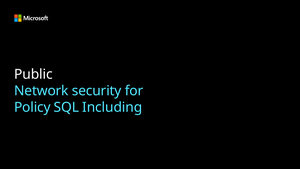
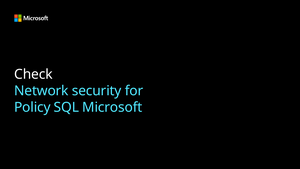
Public: Public -> Check
Including: Including -> Microsoft
